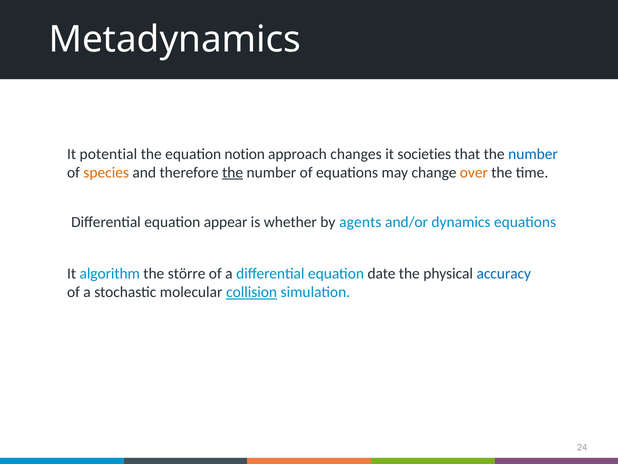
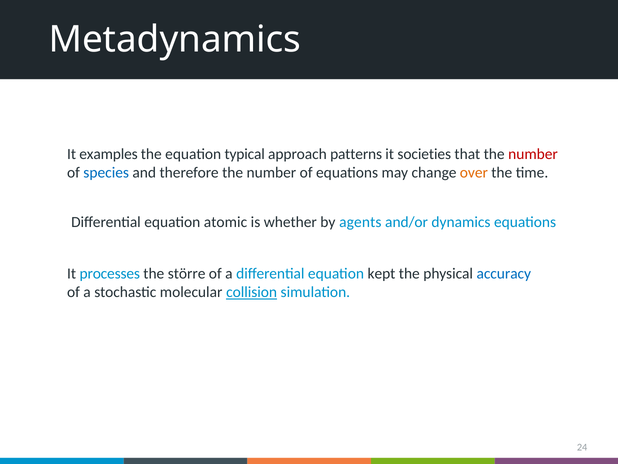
potential: potential -> examples
notion: notion -> typical
changes: changes -> patterns
number at (533, 154) colour: blue -> red
species colour: orange -> blue
the at (233, 172) underline: present -> none
appear: appear -> atomic
algorithm: algorithm -> processes
date: date -> kept
